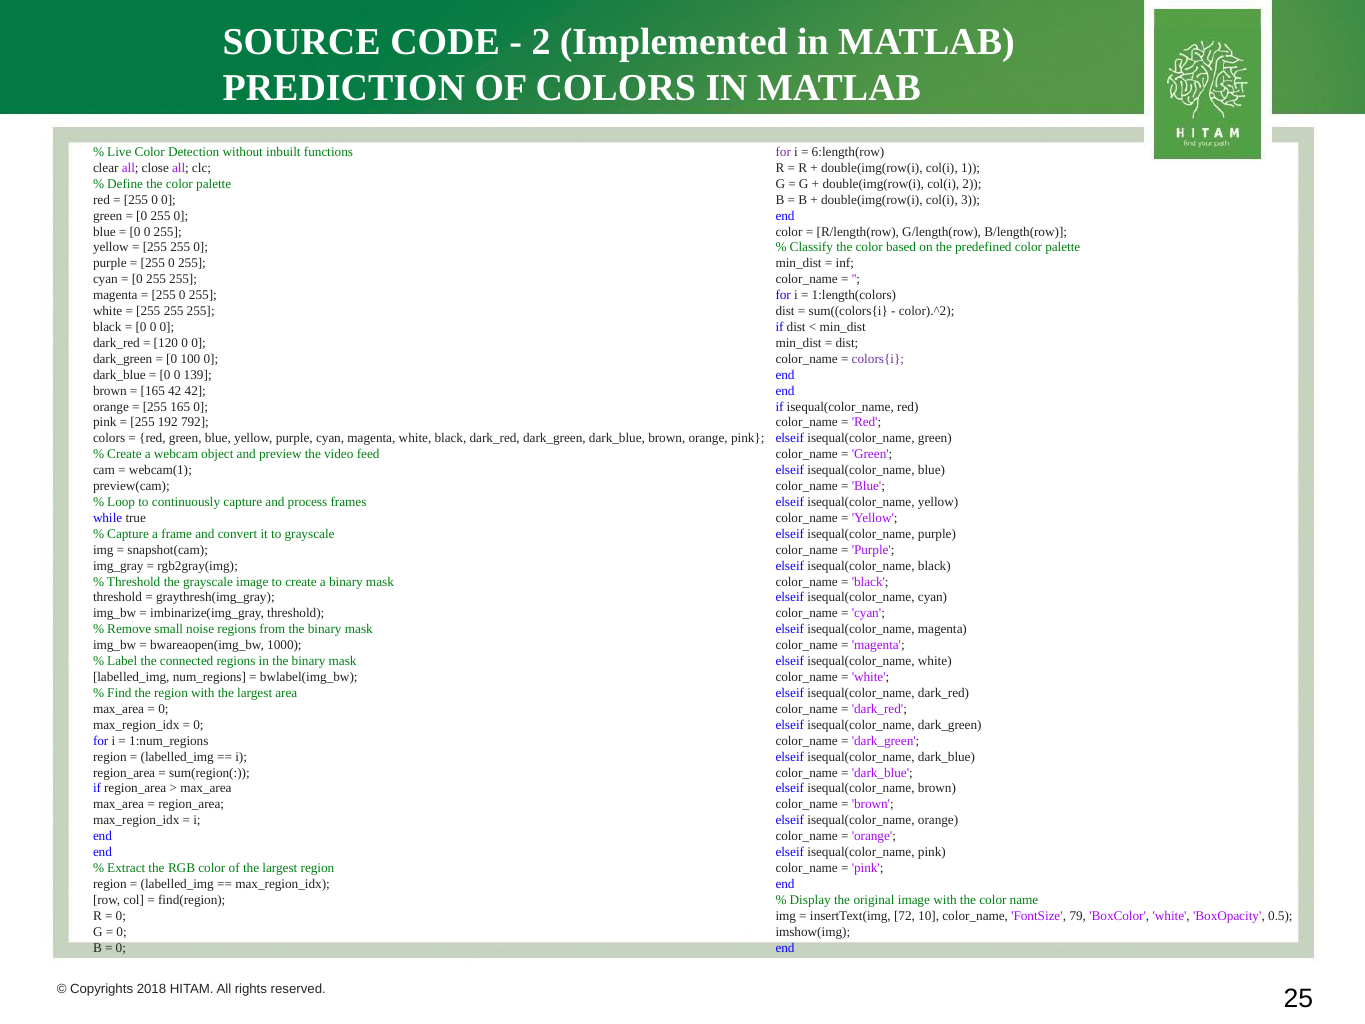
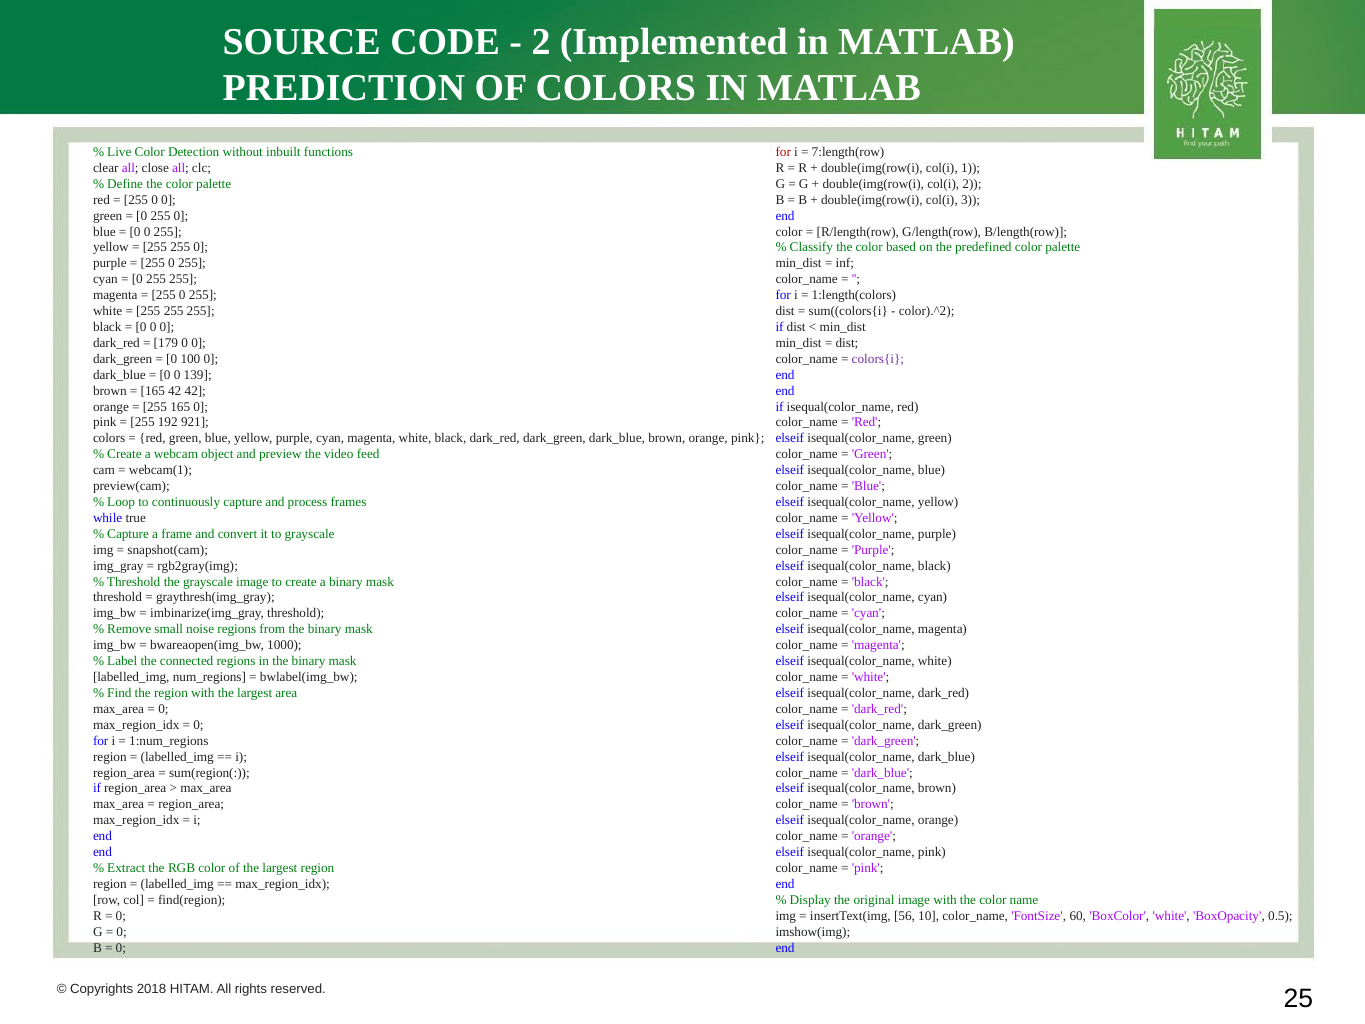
for at (783, 152) colour: purple -> red
6:length(row: 6:length(row -> 7:length(row
120: 120 -> 179
792: 792 -> 921
72: 72 -> 56
79: 79 -> 60
